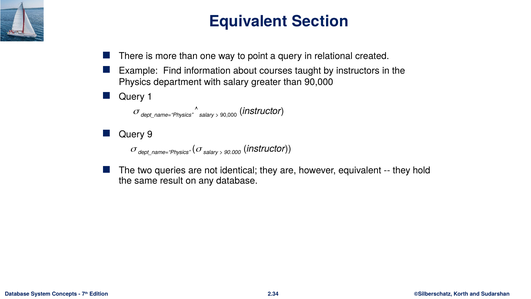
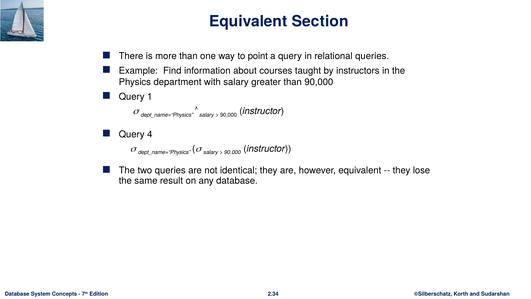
relational created: created -> queries
9: 9 -> 4
hold: hold -> lose
